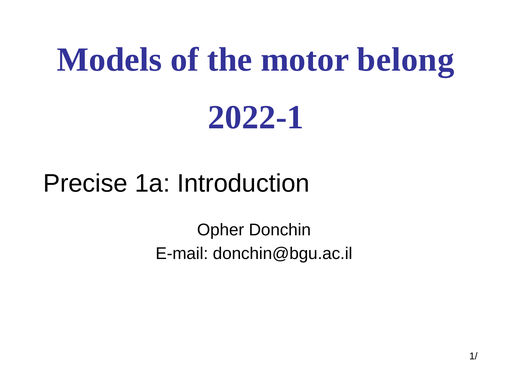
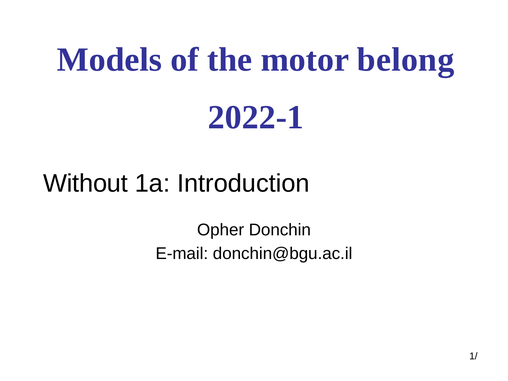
Precise: Precise -> Without
